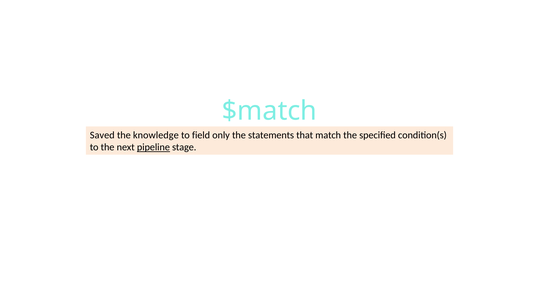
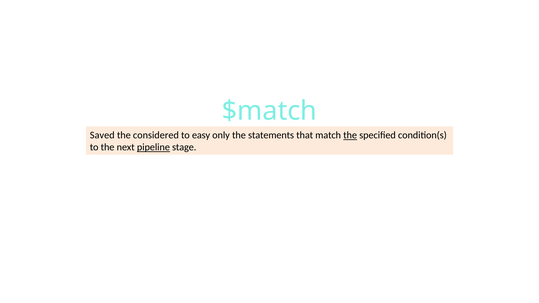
knowledge: knowledge -> considered
field: field -> easy
the at (350, 135) underline: none -> present
